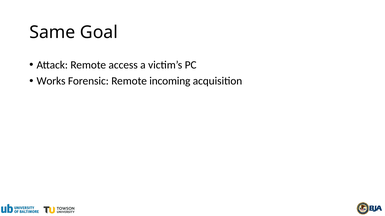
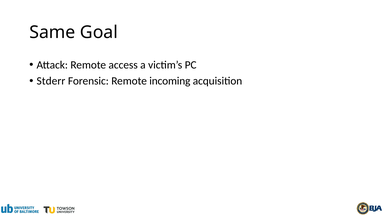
Works: Works -> Stderr
